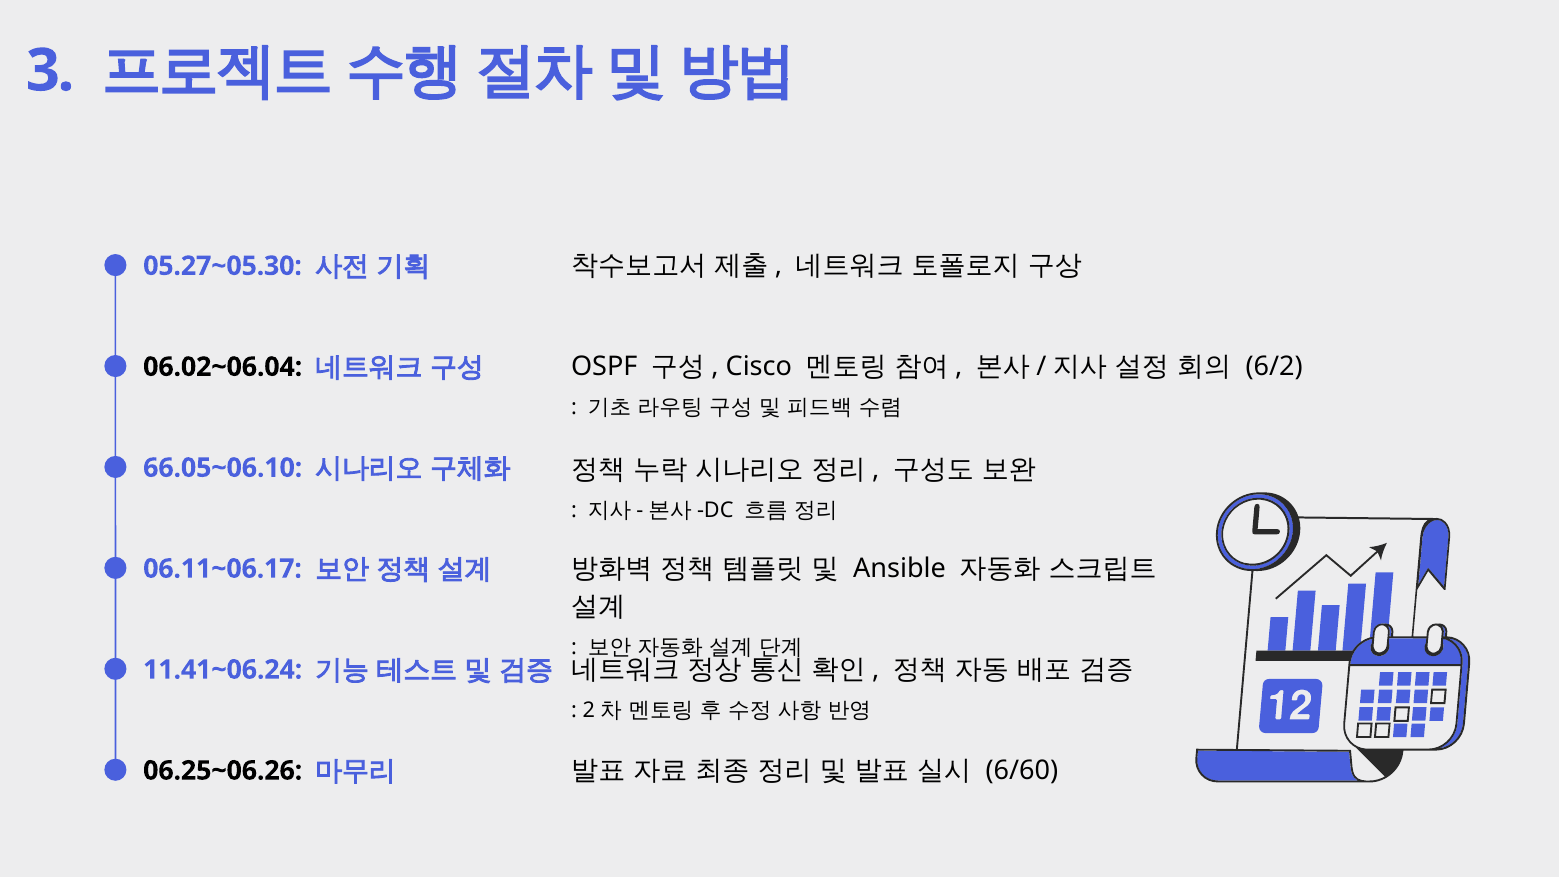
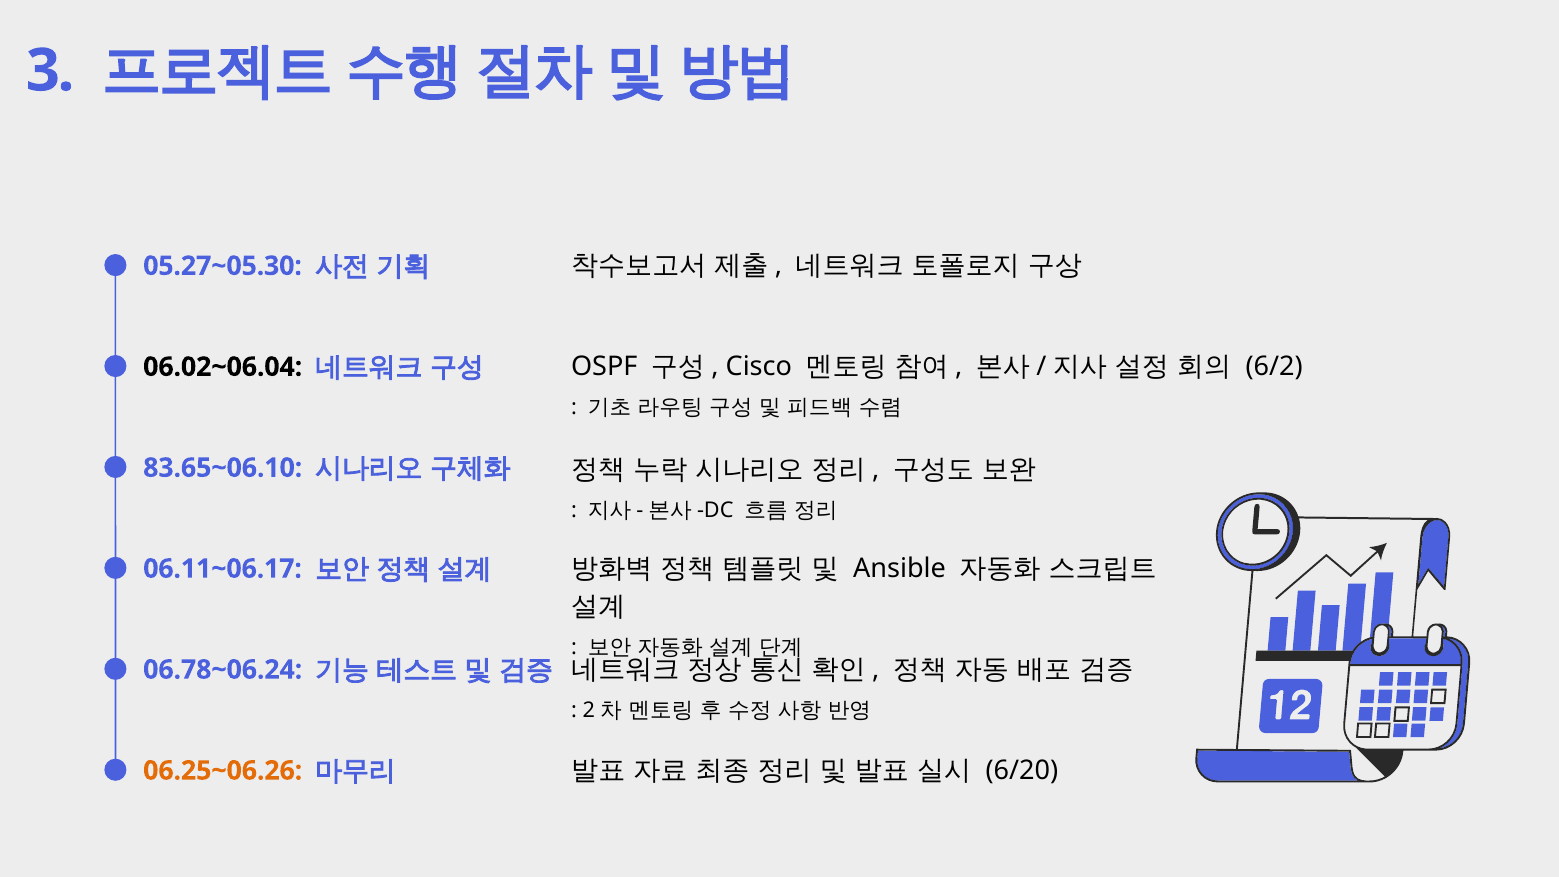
66.05~06.10: 66.05~06.10 -> 83.65~06.10
11.41~06.24: 11.41~06.24 -> 06.78~06.24
06.25~06.26 colour: black -> orange
6/60: 6/60 -> 6/20
